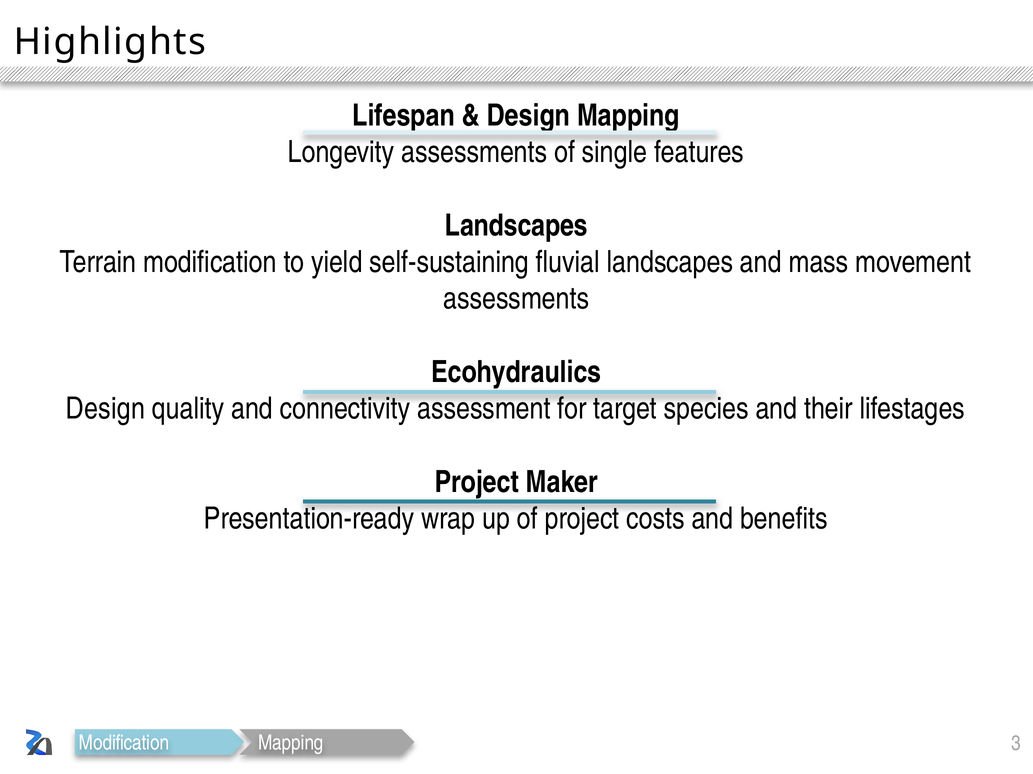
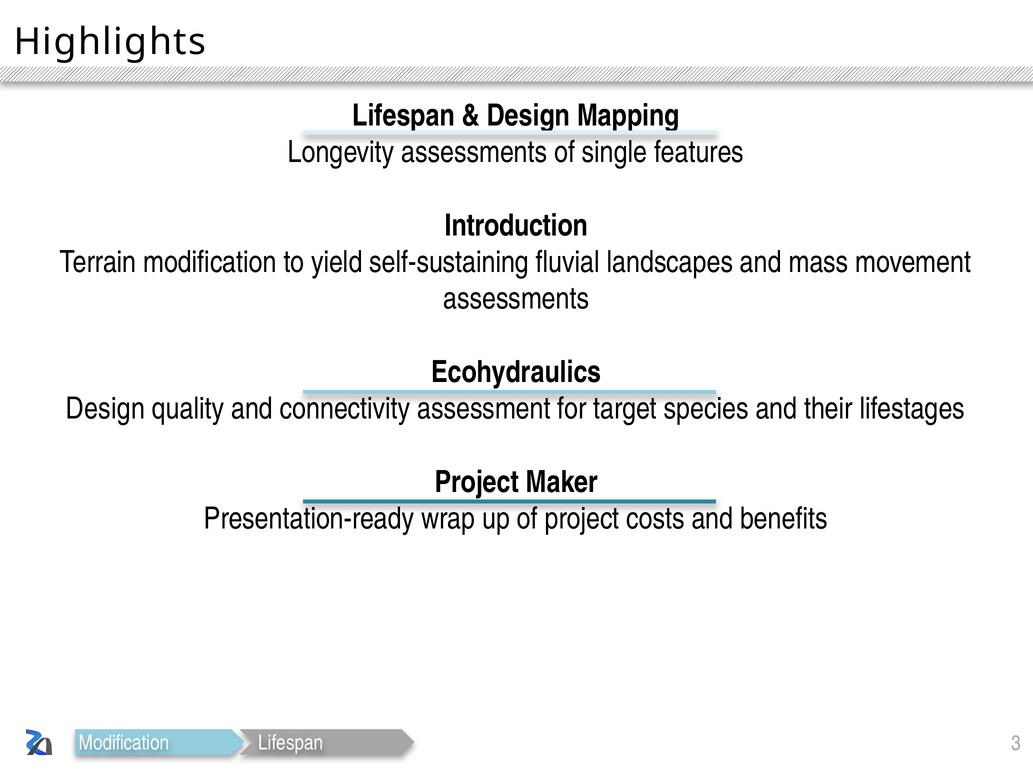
Landscapes at (516, 226): Landscapes -> Introduction
Mapping at (291, 744): Mapping -> Lifespan
